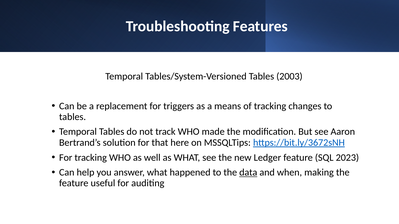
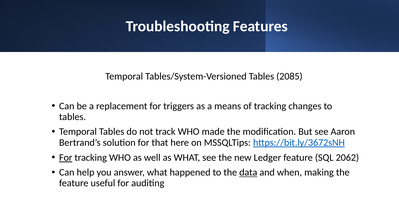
2003: 2003 -> 2085
For at (66, 158) underline: none -> present
2023: 2023 -> 2062
